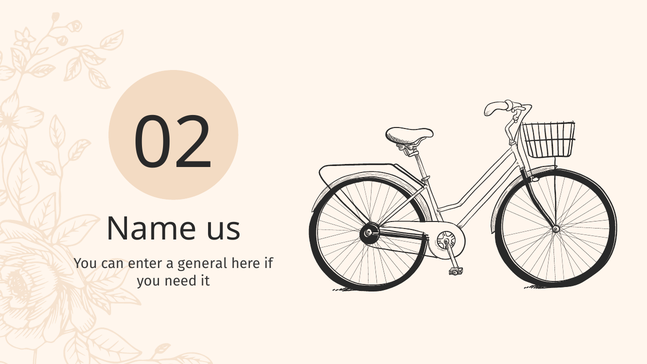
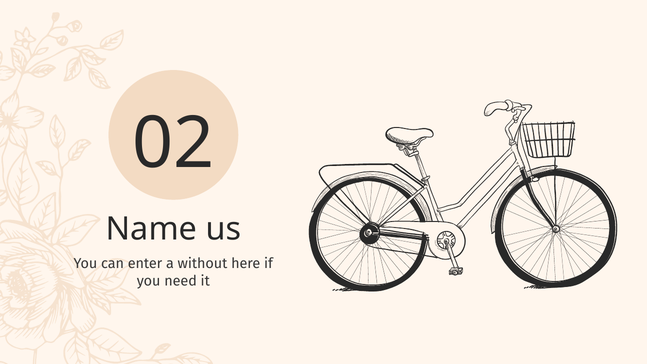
general: general -> without
